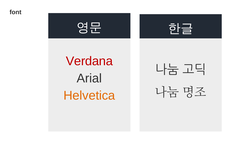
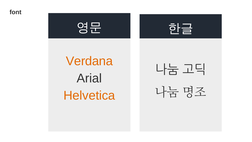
Verdana colour: red -> orange
